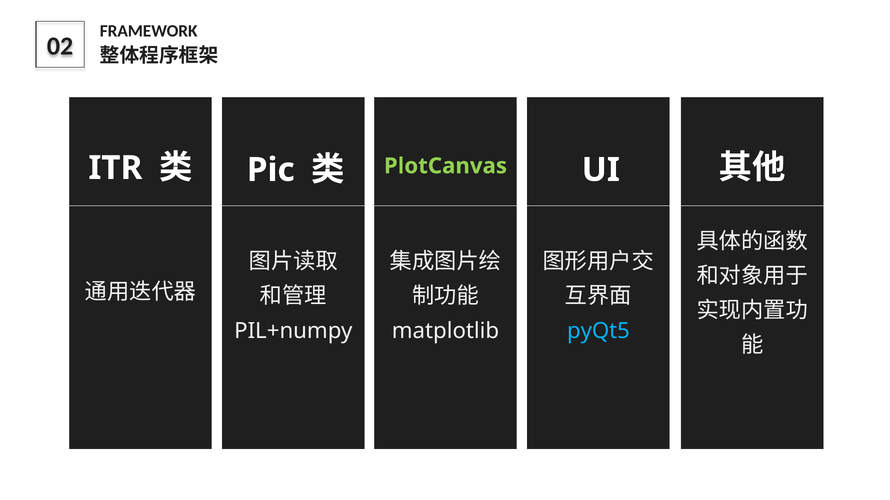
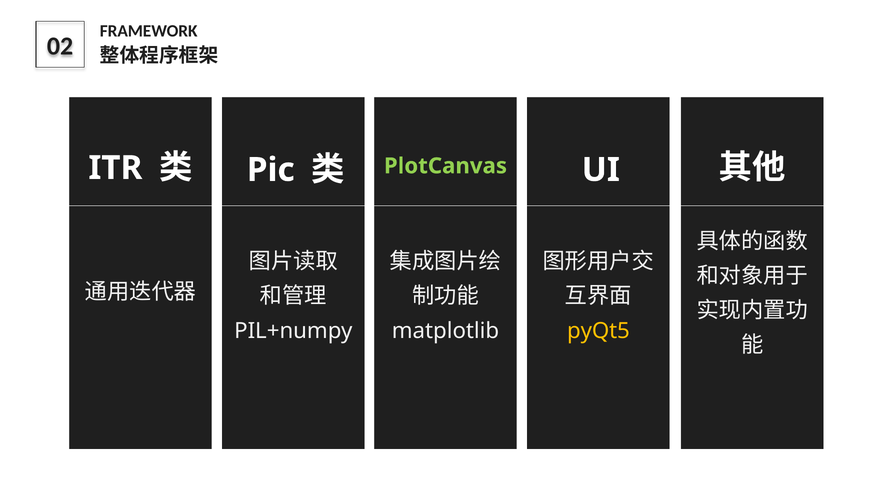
pyQt5 colour: light blue -> yellow
